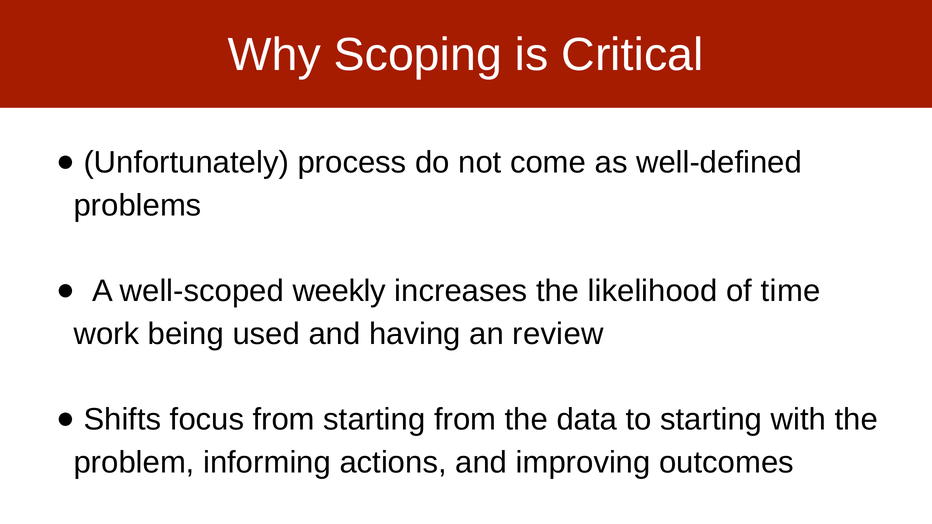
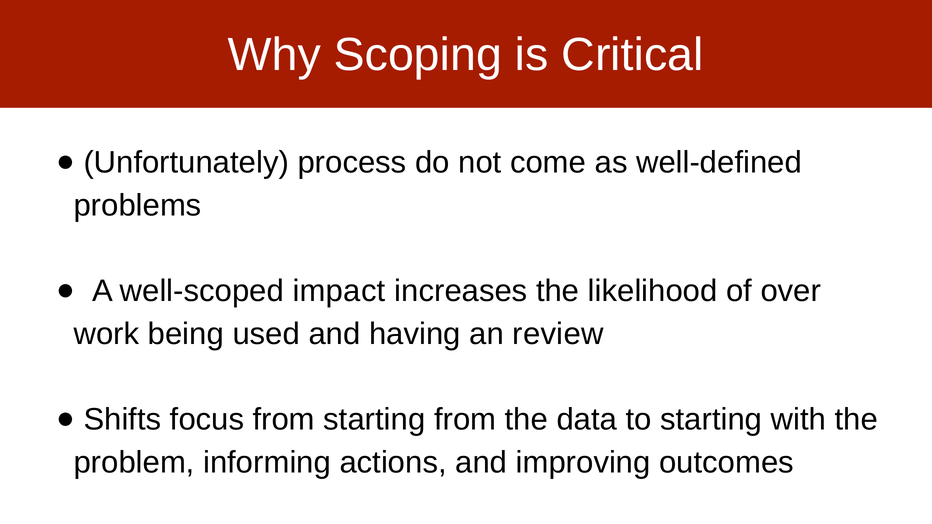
weekly: weekly -> impact
time: time -> over
